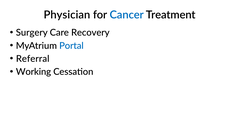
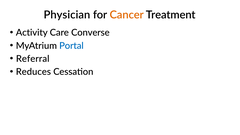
Cancer colour: blue -> orange
Surgery: Surgery -> Activity
Recovery: Recovery -> Converse
Working: Working -> Reduces
